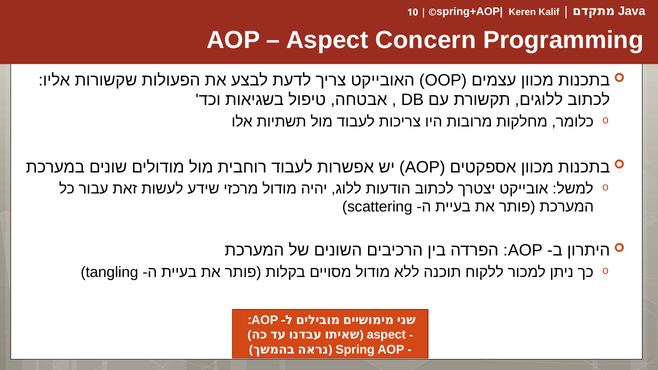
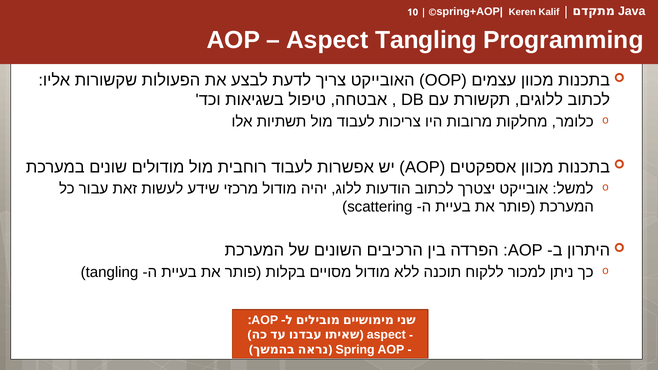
Aspect Concern: Concern -> Tangling
